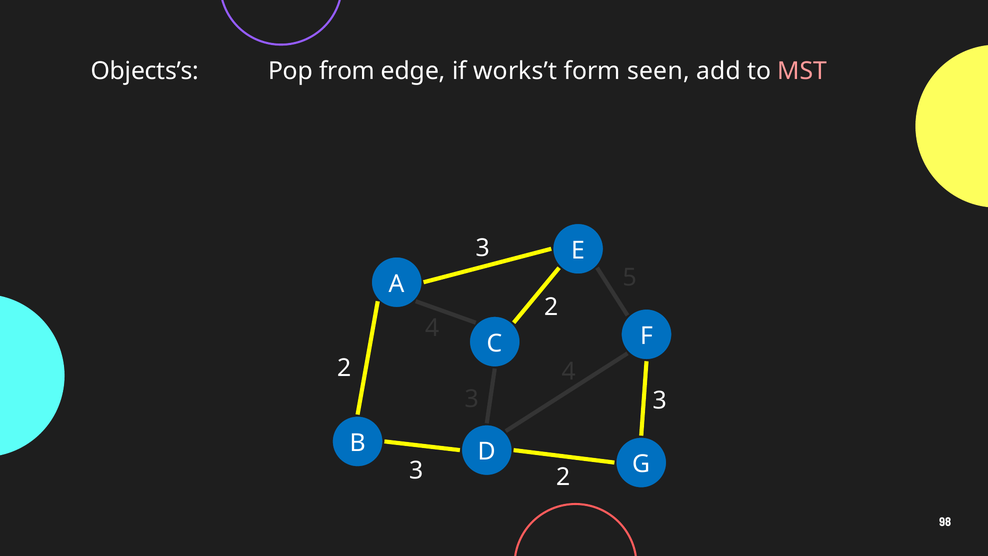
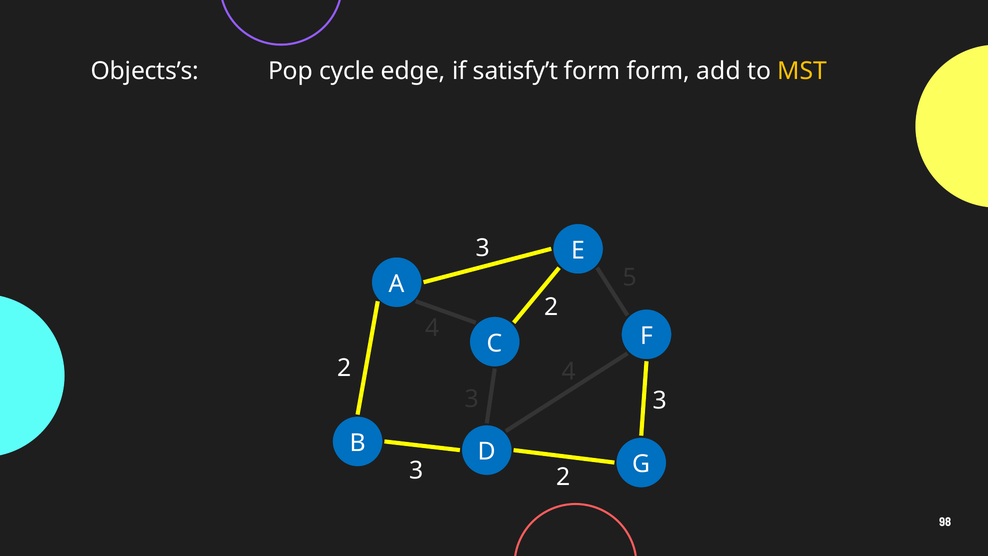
from: from -> cycle
works’t: works’t -> satisfy’t
form seen: seen -> form
MST colour: pink -> yellow
